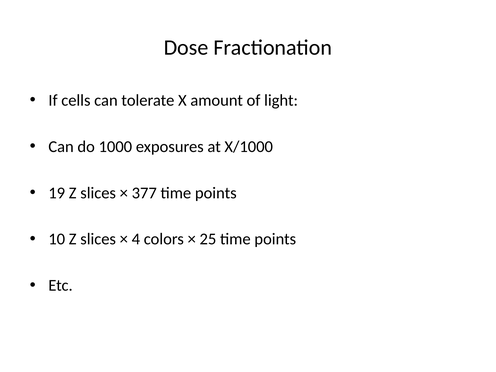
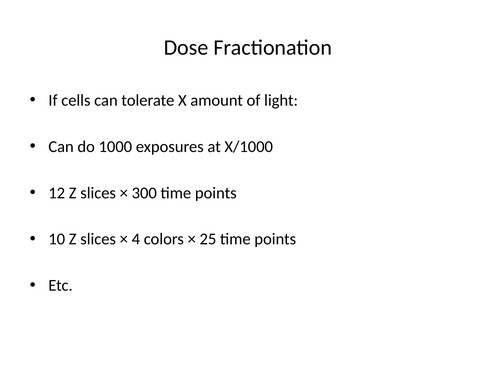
19: 19 -> 12
377: 377 -> 300
